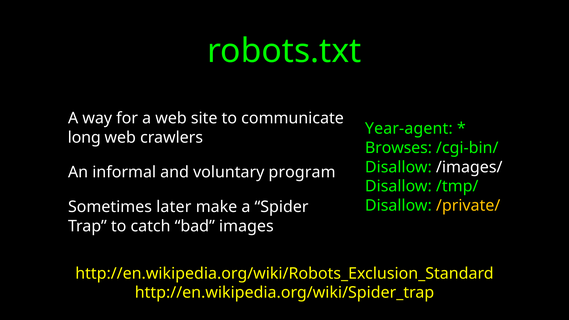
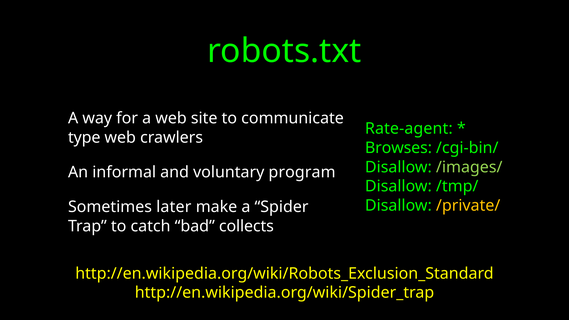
Year-agent: Year-agent -> Rate-agent
long: long -> type
/images/ colour: white -> light green
images: images -> collects
